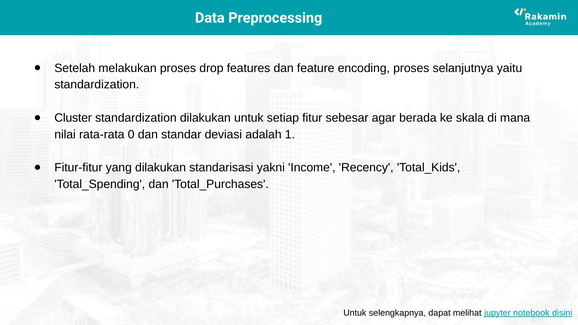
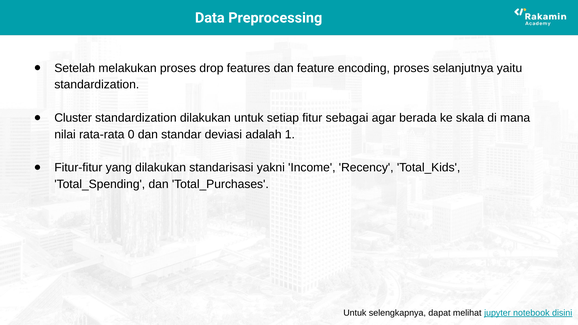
sebesar: sebesar -> sebagai
